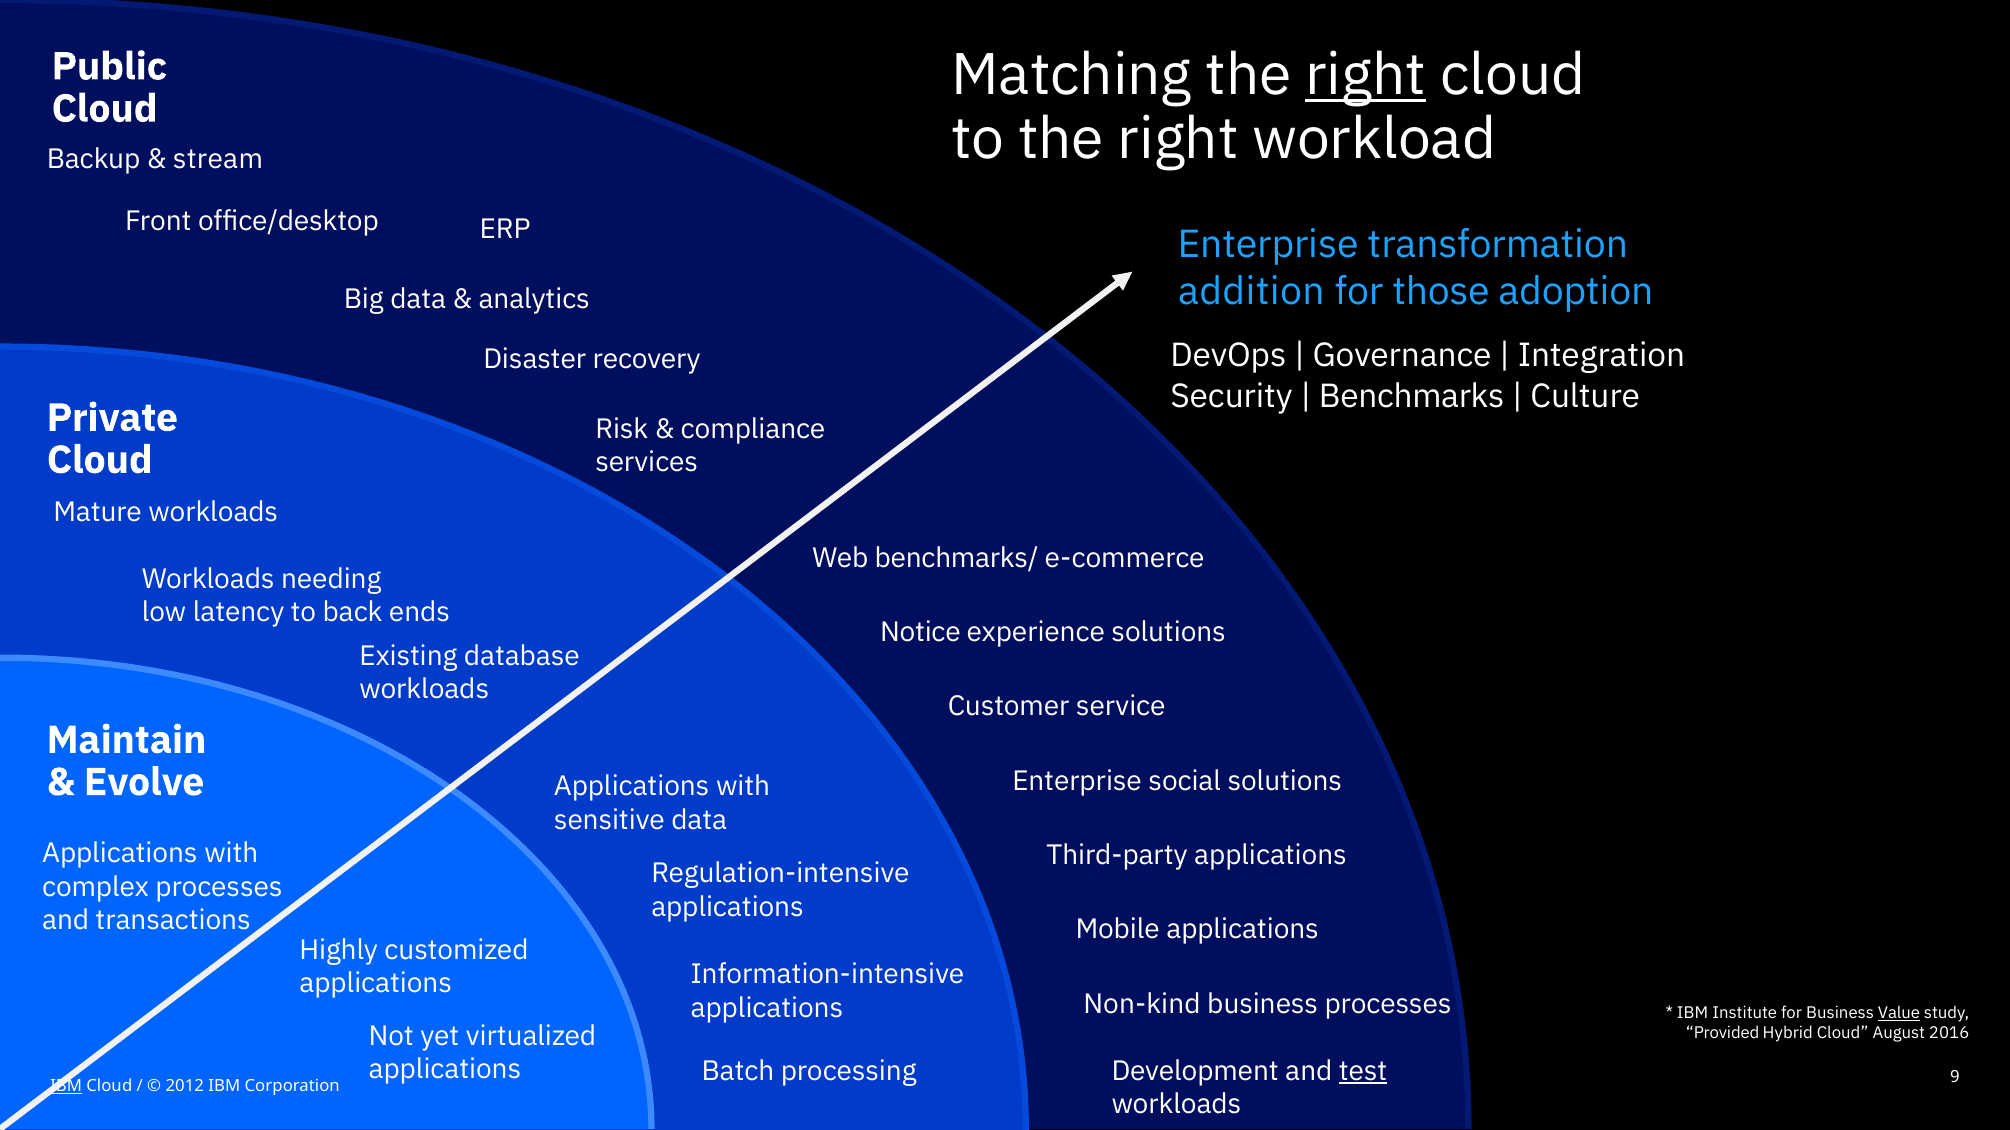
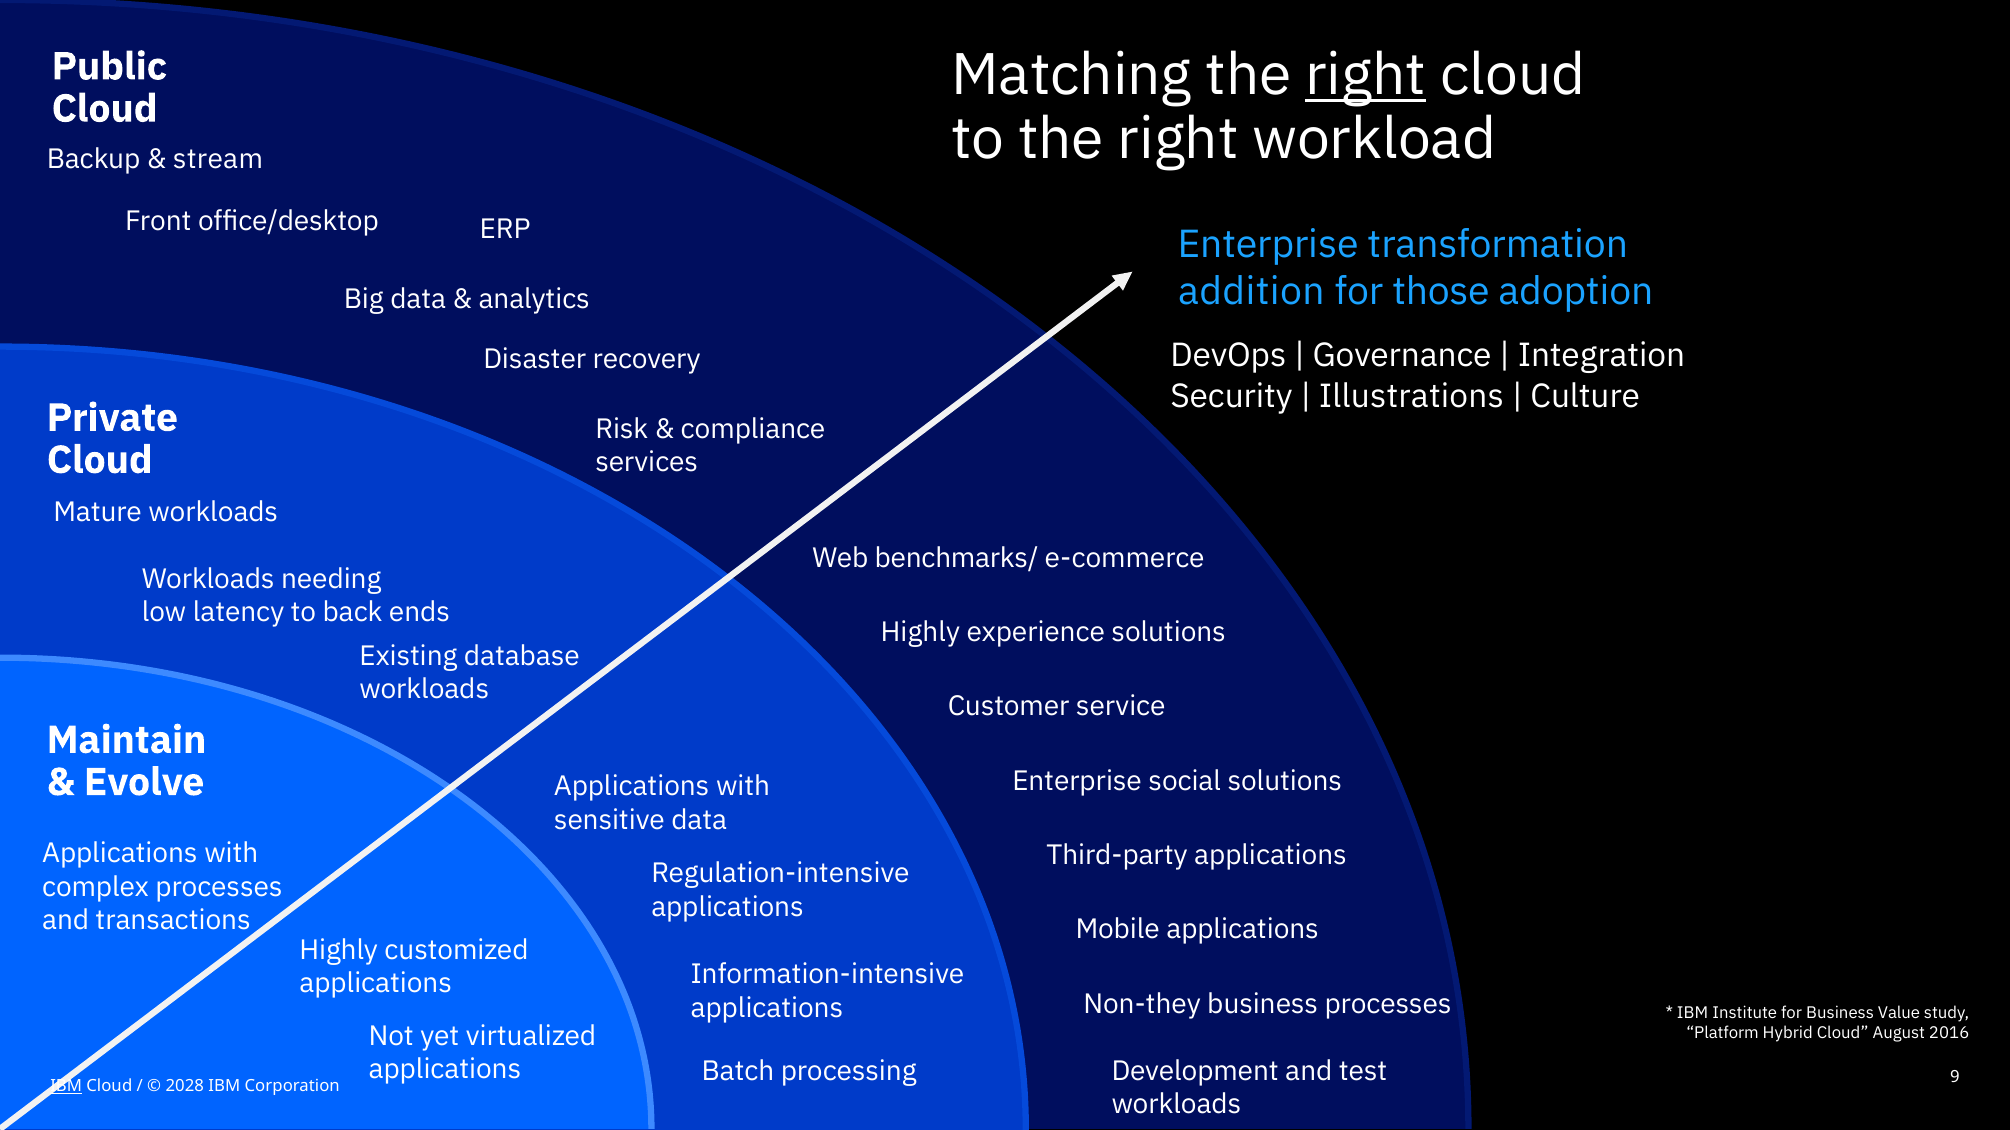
Benchmarks: Benchmarks -> Illustrations
Notice at (920, 633): Notice -> Highly
Non-kind: Non-kind -> Non-they
Value underline: present -> none
Provided: Provided -> Platform
test underline: present -> none
2012: 2012 -> 2028
